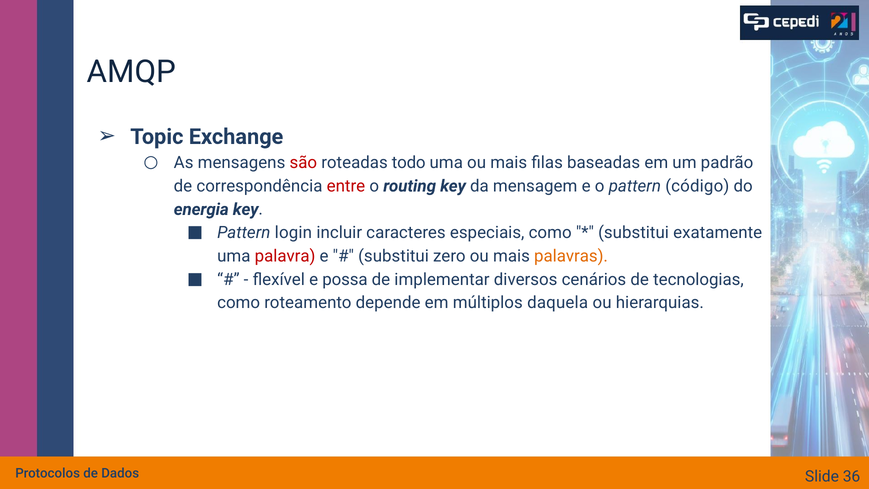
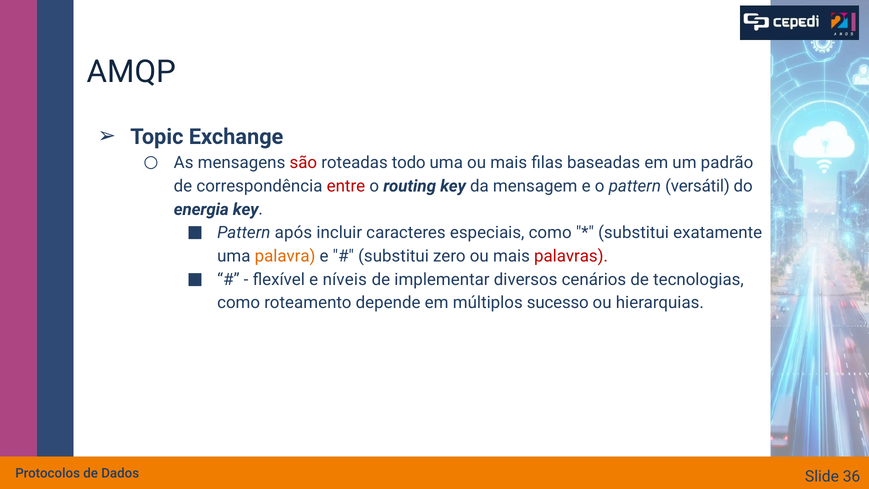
código: código -> versátil
login: login -> após
palavra colour: red -> orange
palavras colour: orange -> red
possa: possa -> níveis
daquela: daquela -> sucesso
